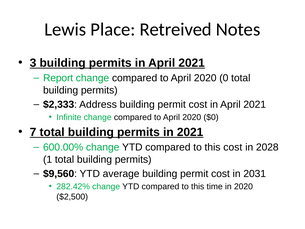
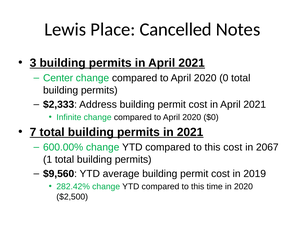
Retreived: Retreived -> Cancelled
Report: Report -> Center
2028: 2028 -> 2067
2031: 2031 -> 2019
